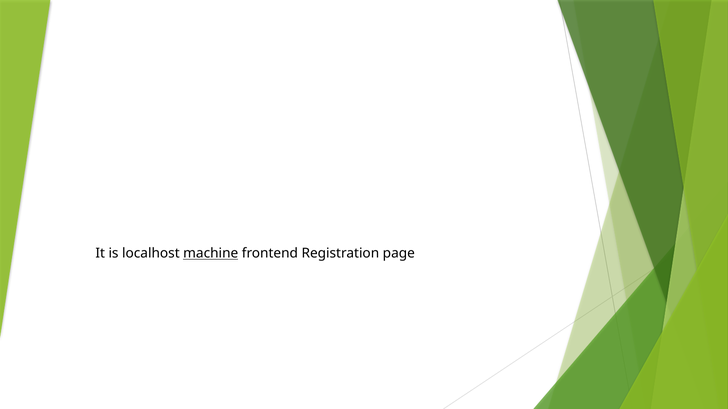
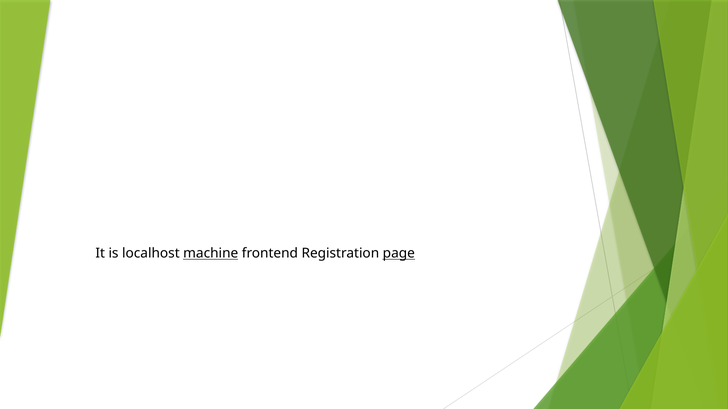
page underline: none -> present
